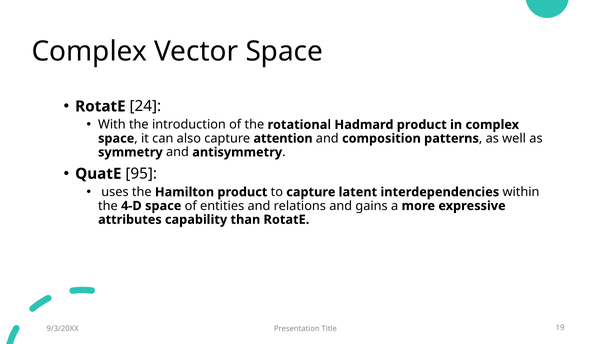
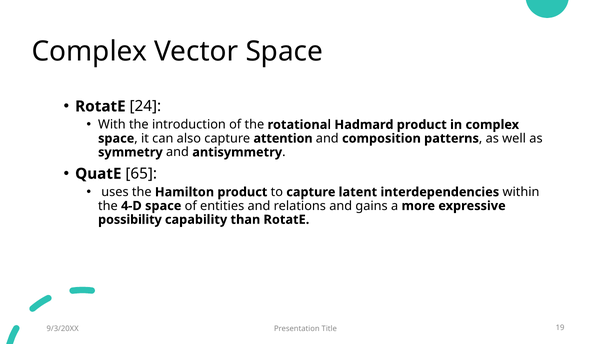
95: 95 -> 65
attributes: attributes -> possibility
